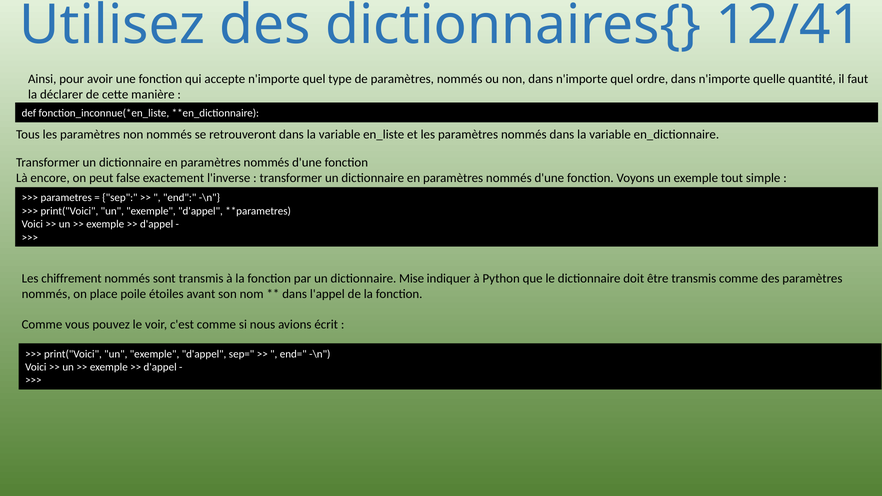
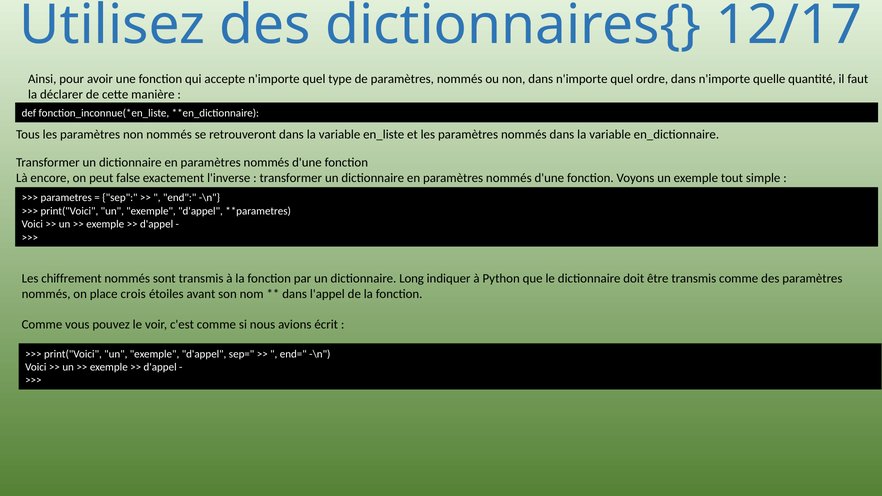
12/41: 12/41 -> 12/17
Mise: Mise -> Long
poile: poile -> crois
